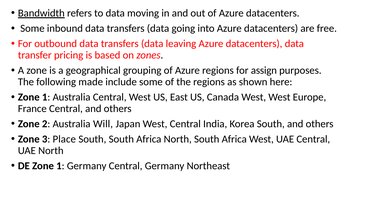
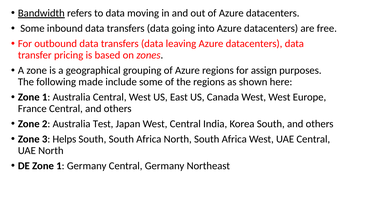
Will: Will -> Test
Place: Place -> Helps
